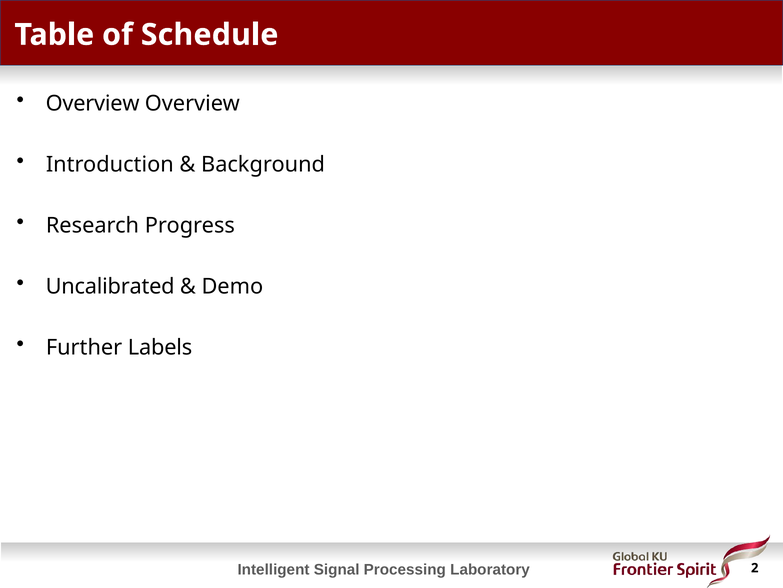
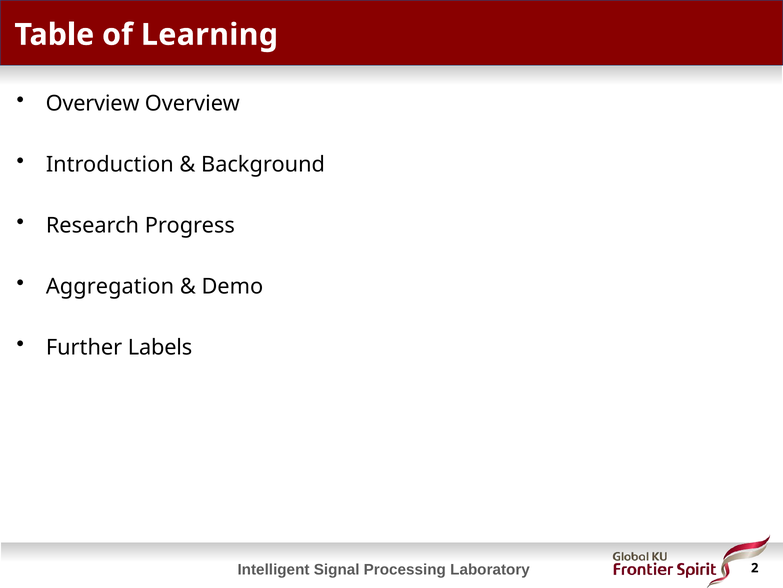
Schedule: Schedule -> Learning
Uncalibrated: Uncalibrated -> Aggregation
